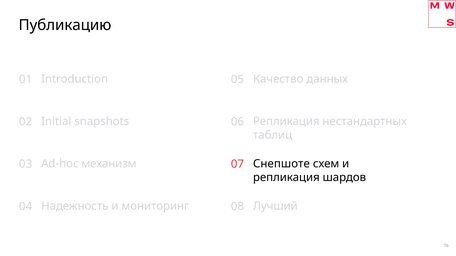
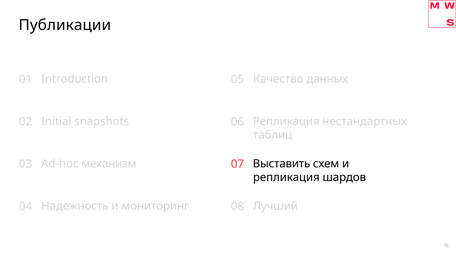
Публикацию: Публикацию -> Публикации
Снепшоте: Снепшоте -> Выставить
